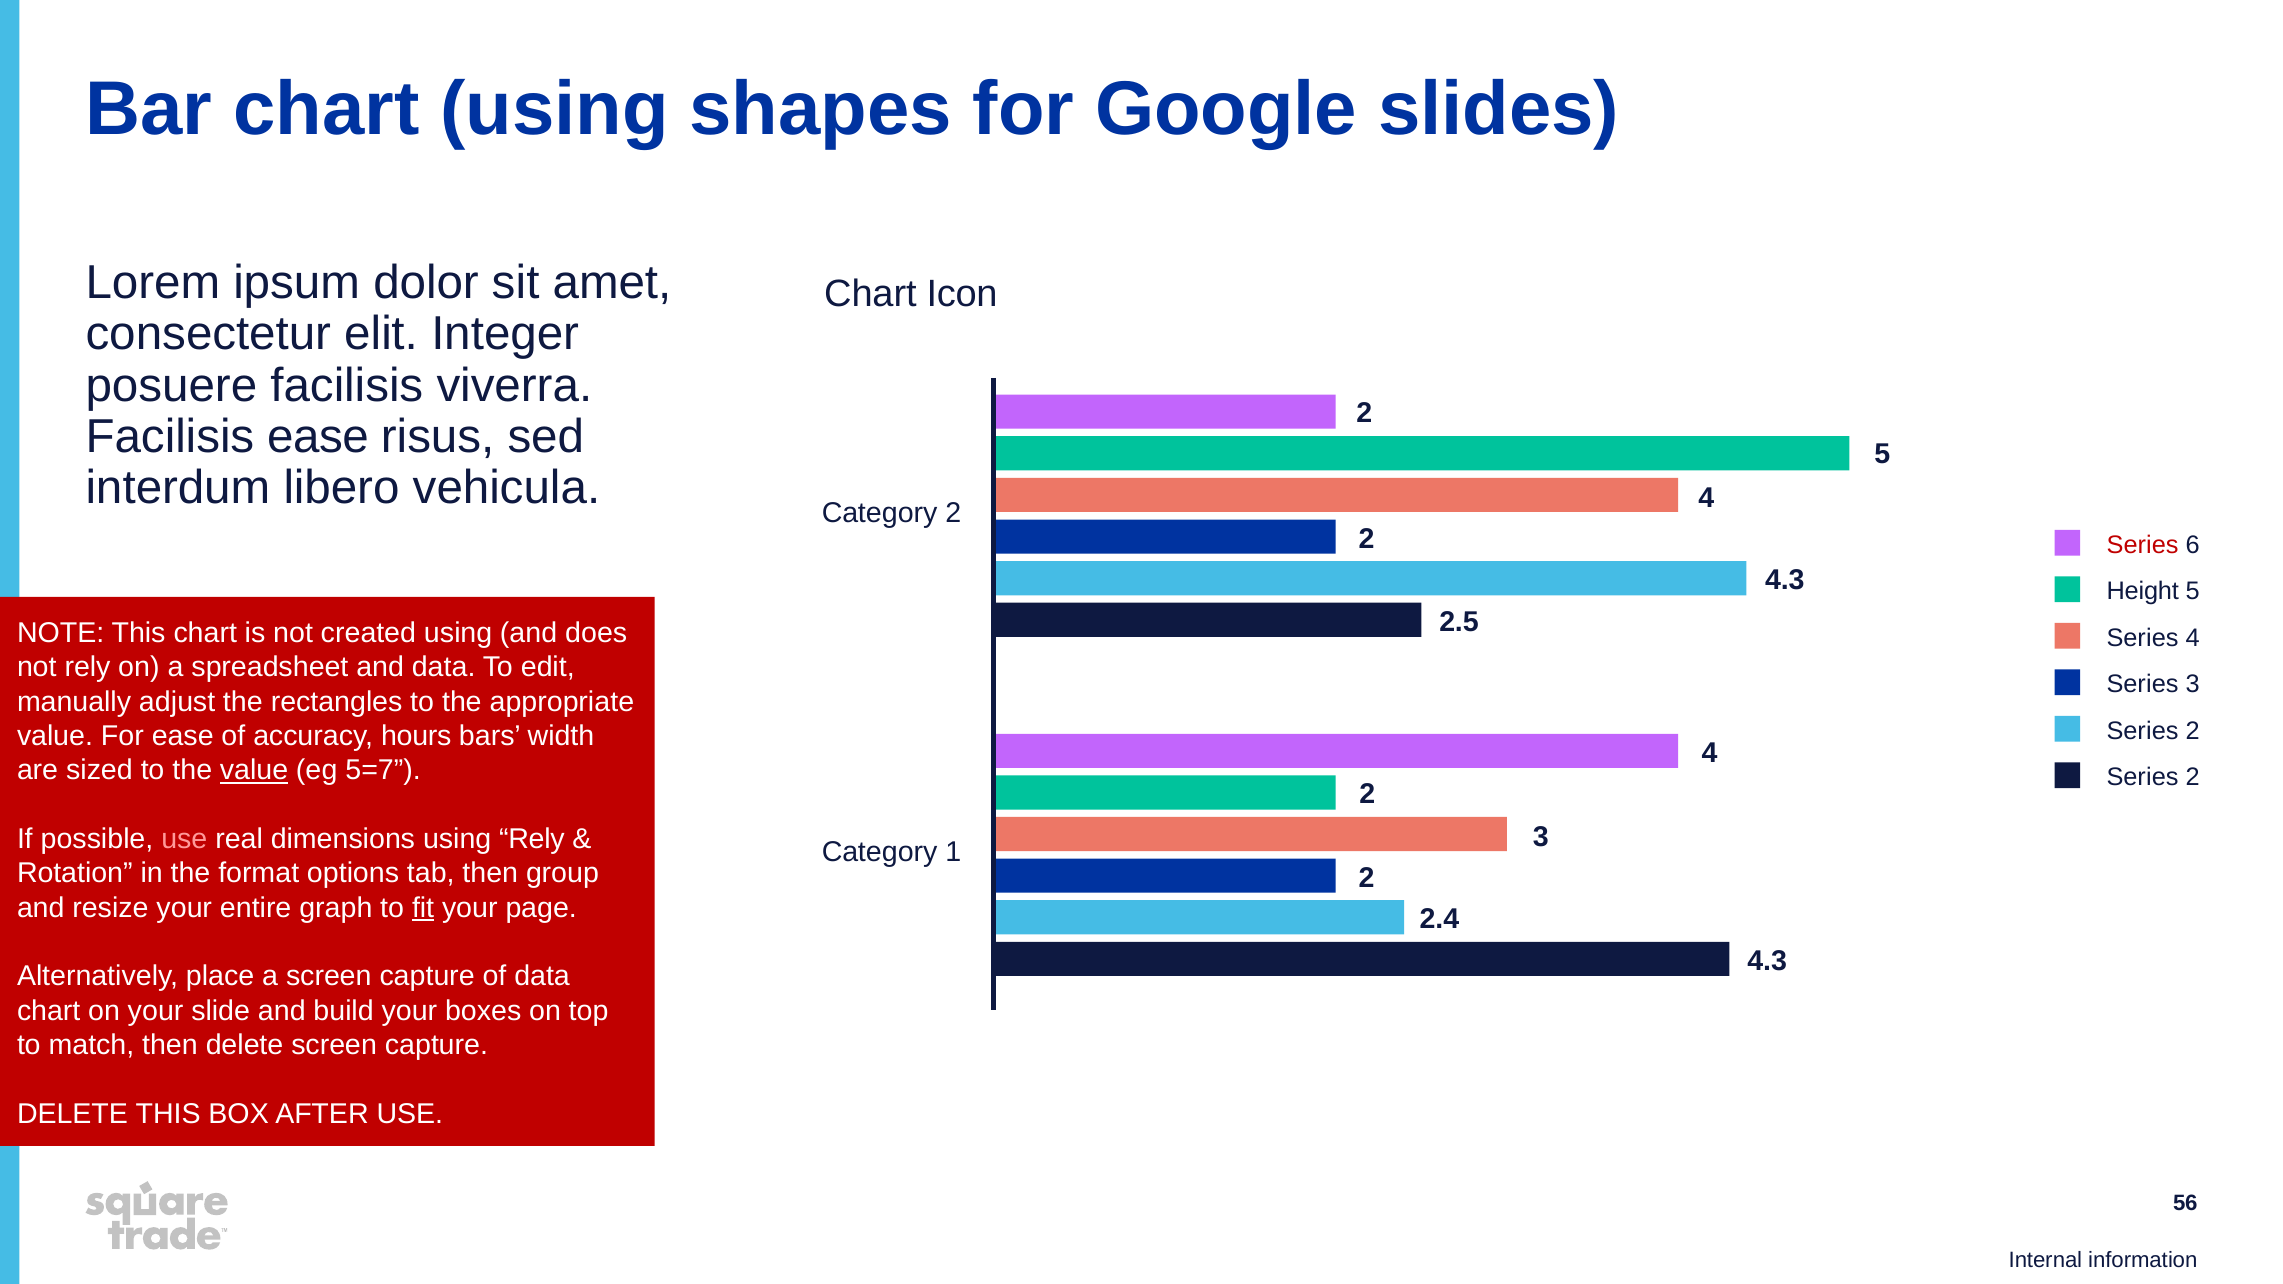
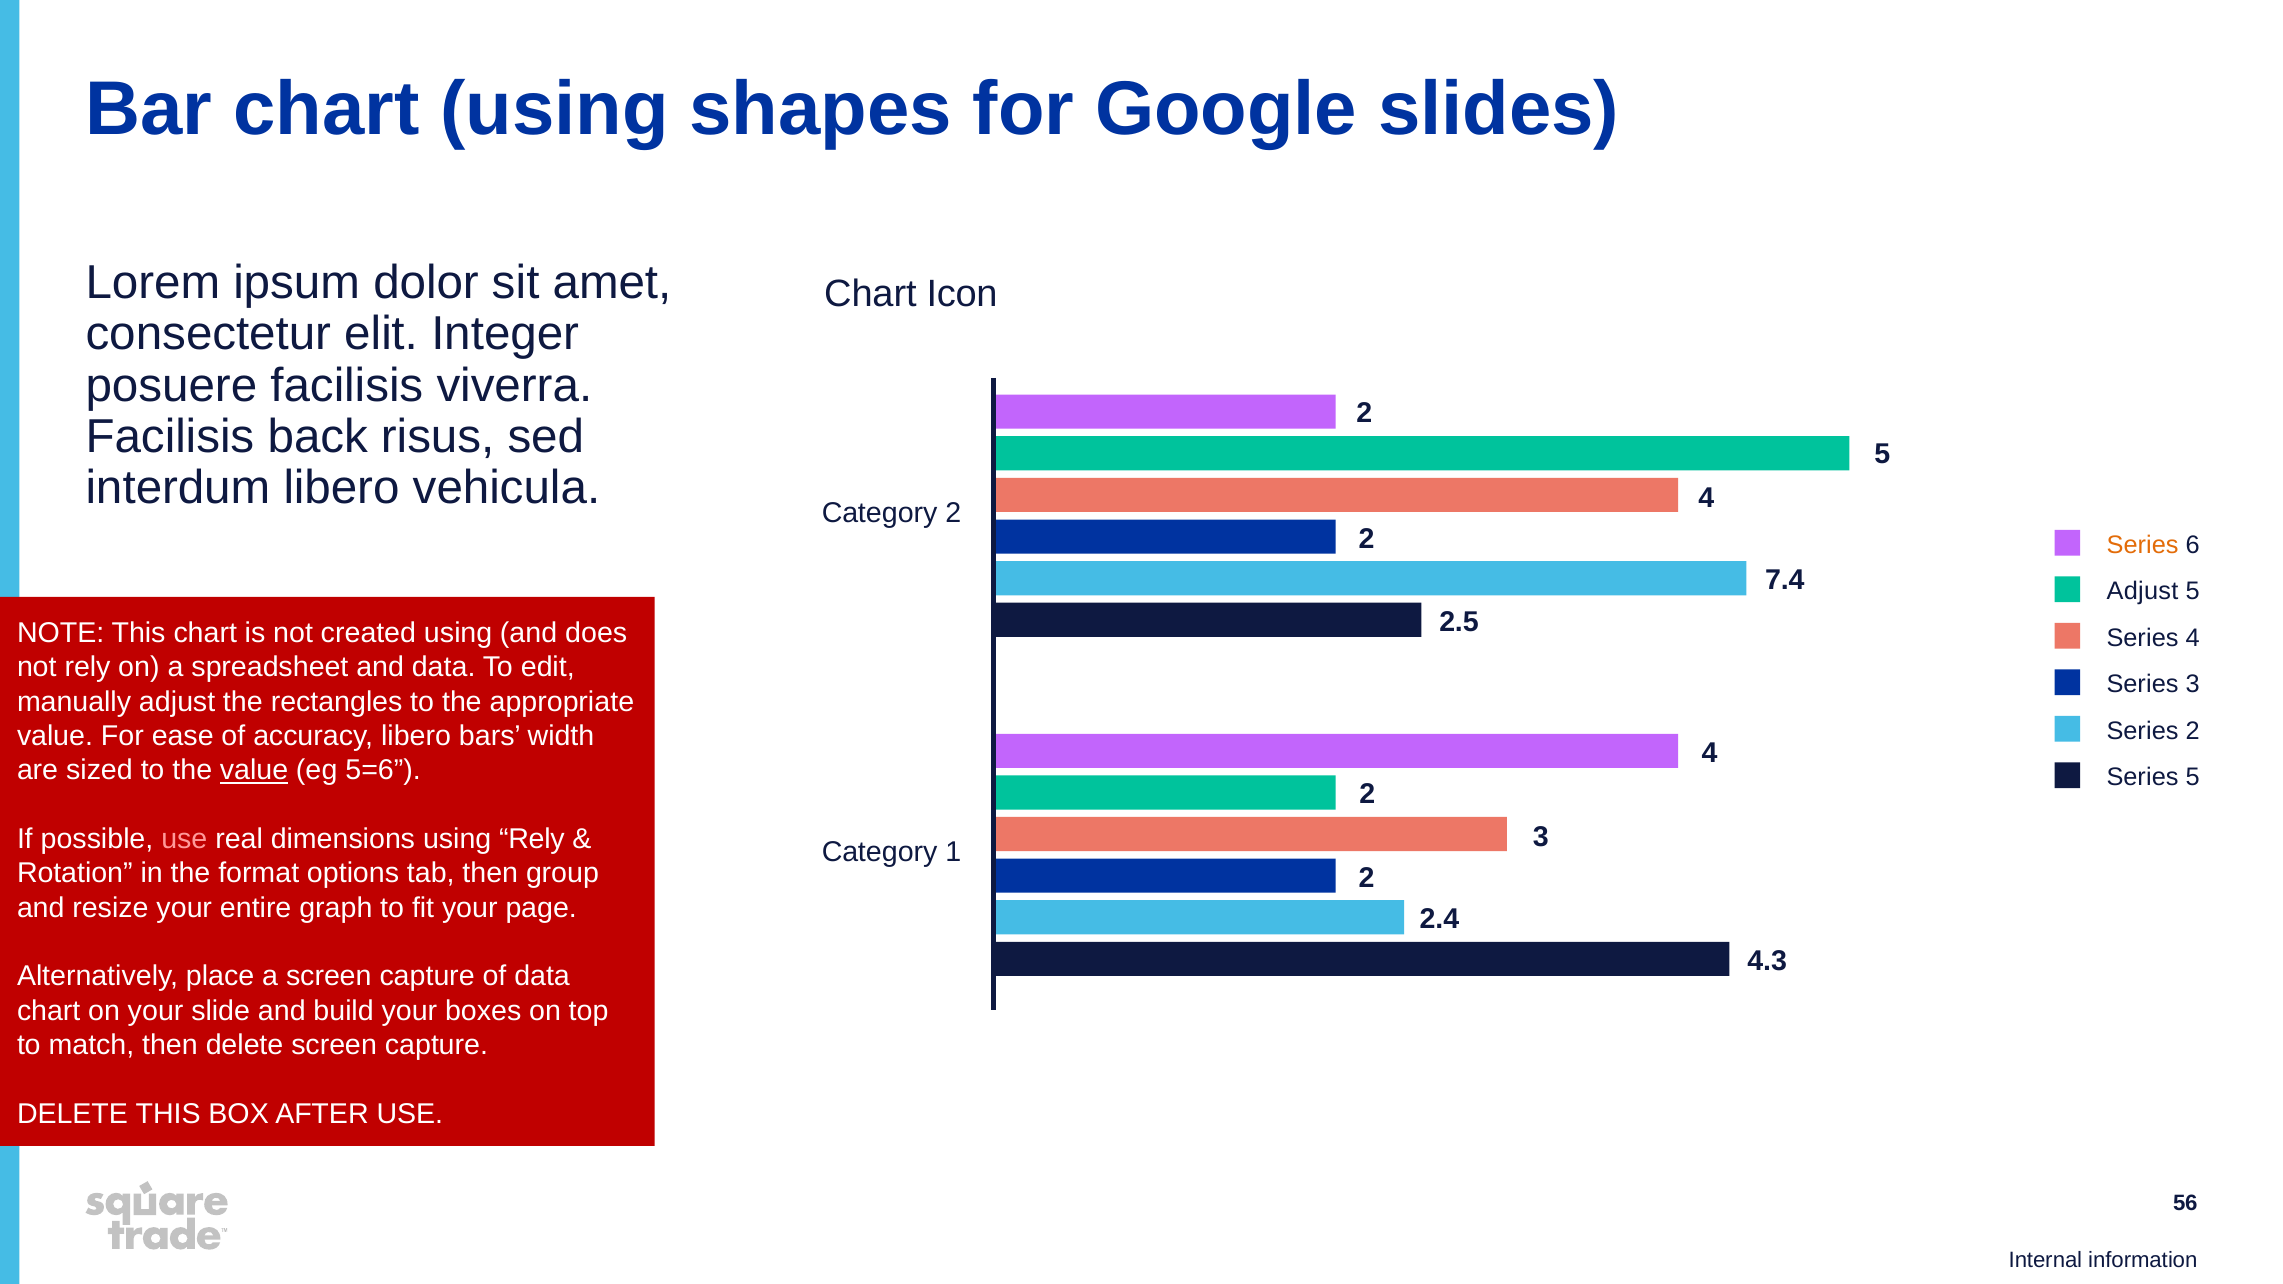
Facilisis ease: ease -> back
Series at (2143, 545) colour: red -> orange
4.3 at (1785, 580): 4.3 -> 7.4
Height at (2143, 591): Height -> Adjust
accuracy hours: hours -> libero
5=7: 5=7 -> 5=6
2 at (2193, 777): 2 -> 5
fit underline: present -> none
